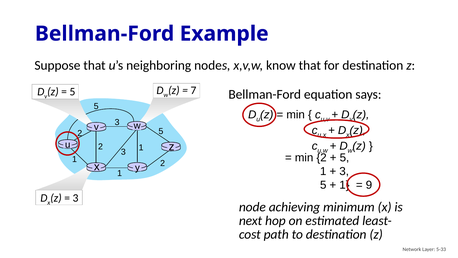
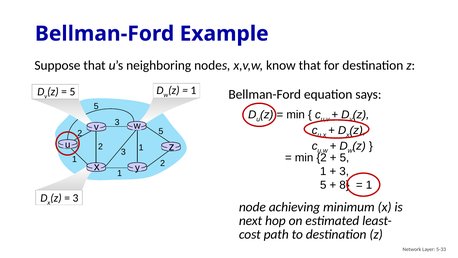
7 at (193, 90): 7 -> 1
1 at (345, 185): 1 -> 8
9 at (369, 185): 9 -> 1
